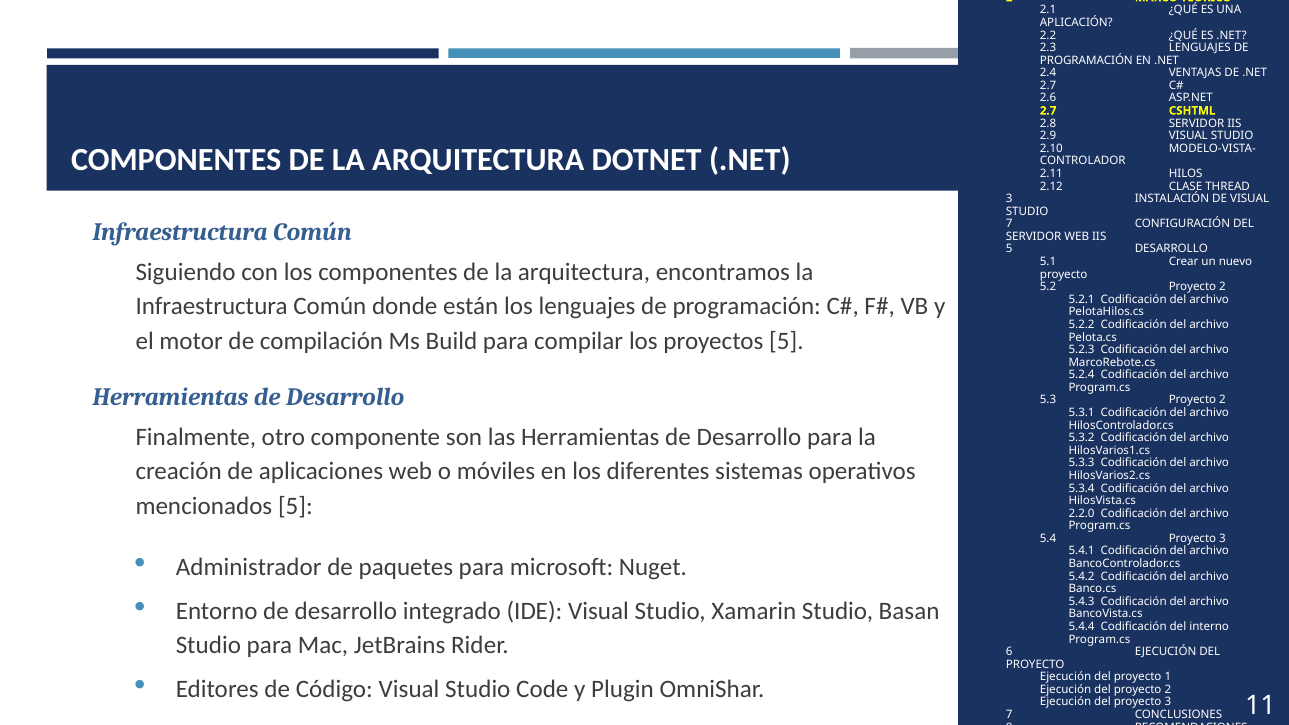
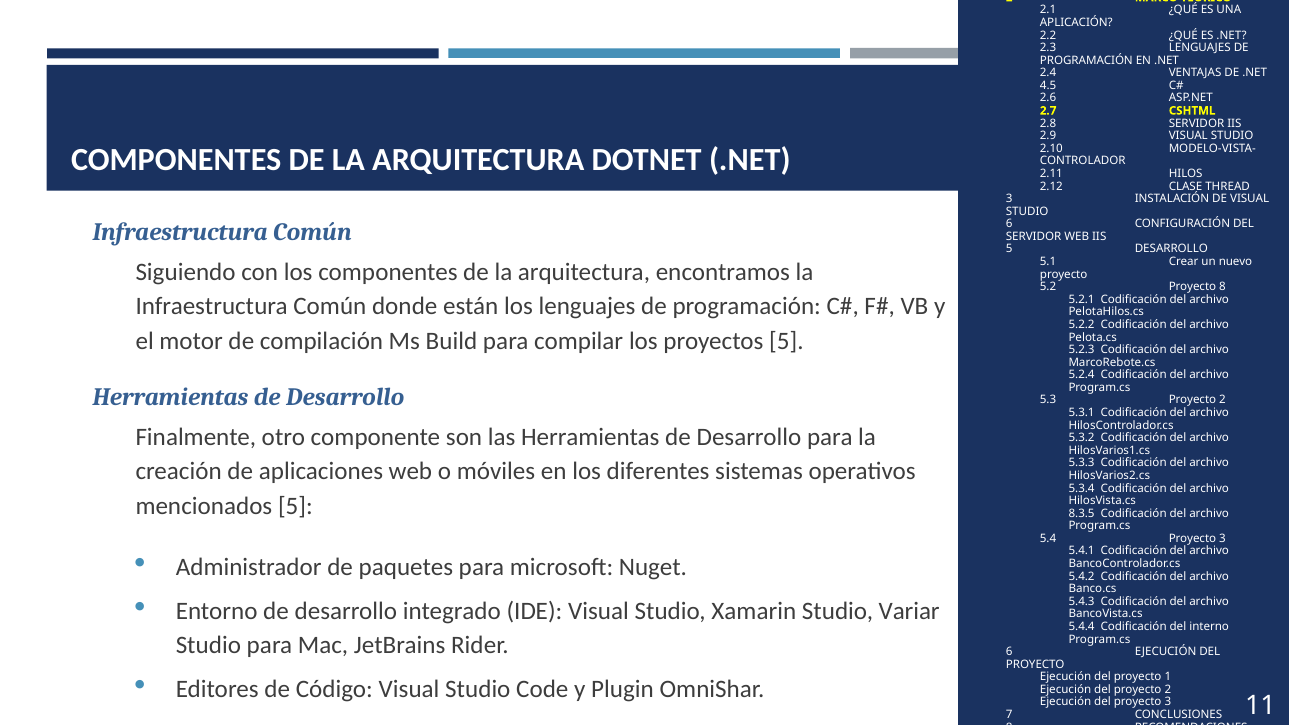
2.7 at (1048, 86): 2.7 -> 4.5
7 at (1009, 224): 7 -> 6
5.2 Proyecto 2: 2 -> 8
2.2.0: 2.2.0 -> 8.3.5
Basan: Basan -> Variar
